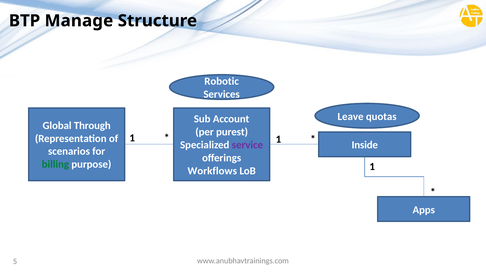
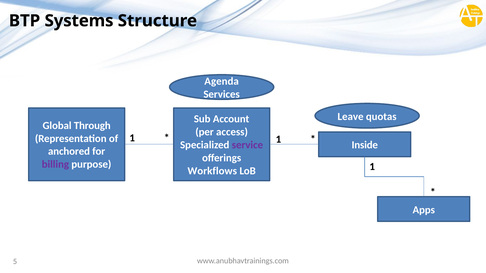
Manage: Manage -> Systems
Robotic: Robotic -> Agenda
purest: purest -> access
scenarios: scenarios -> anchored
billing colour: green -> purple
